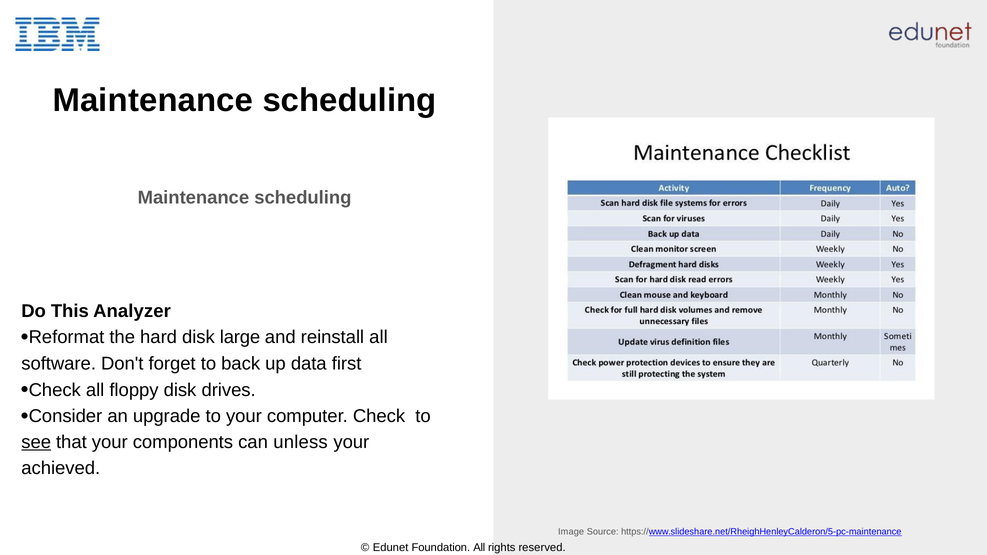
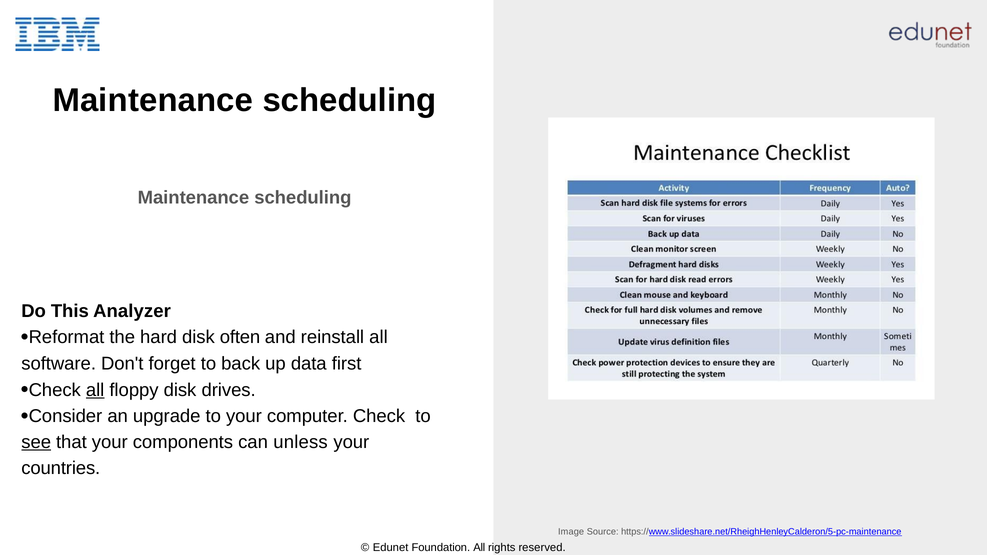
large: large -> often
all at (95, 390) underline: none -> present
achieved: achieved -> countries
